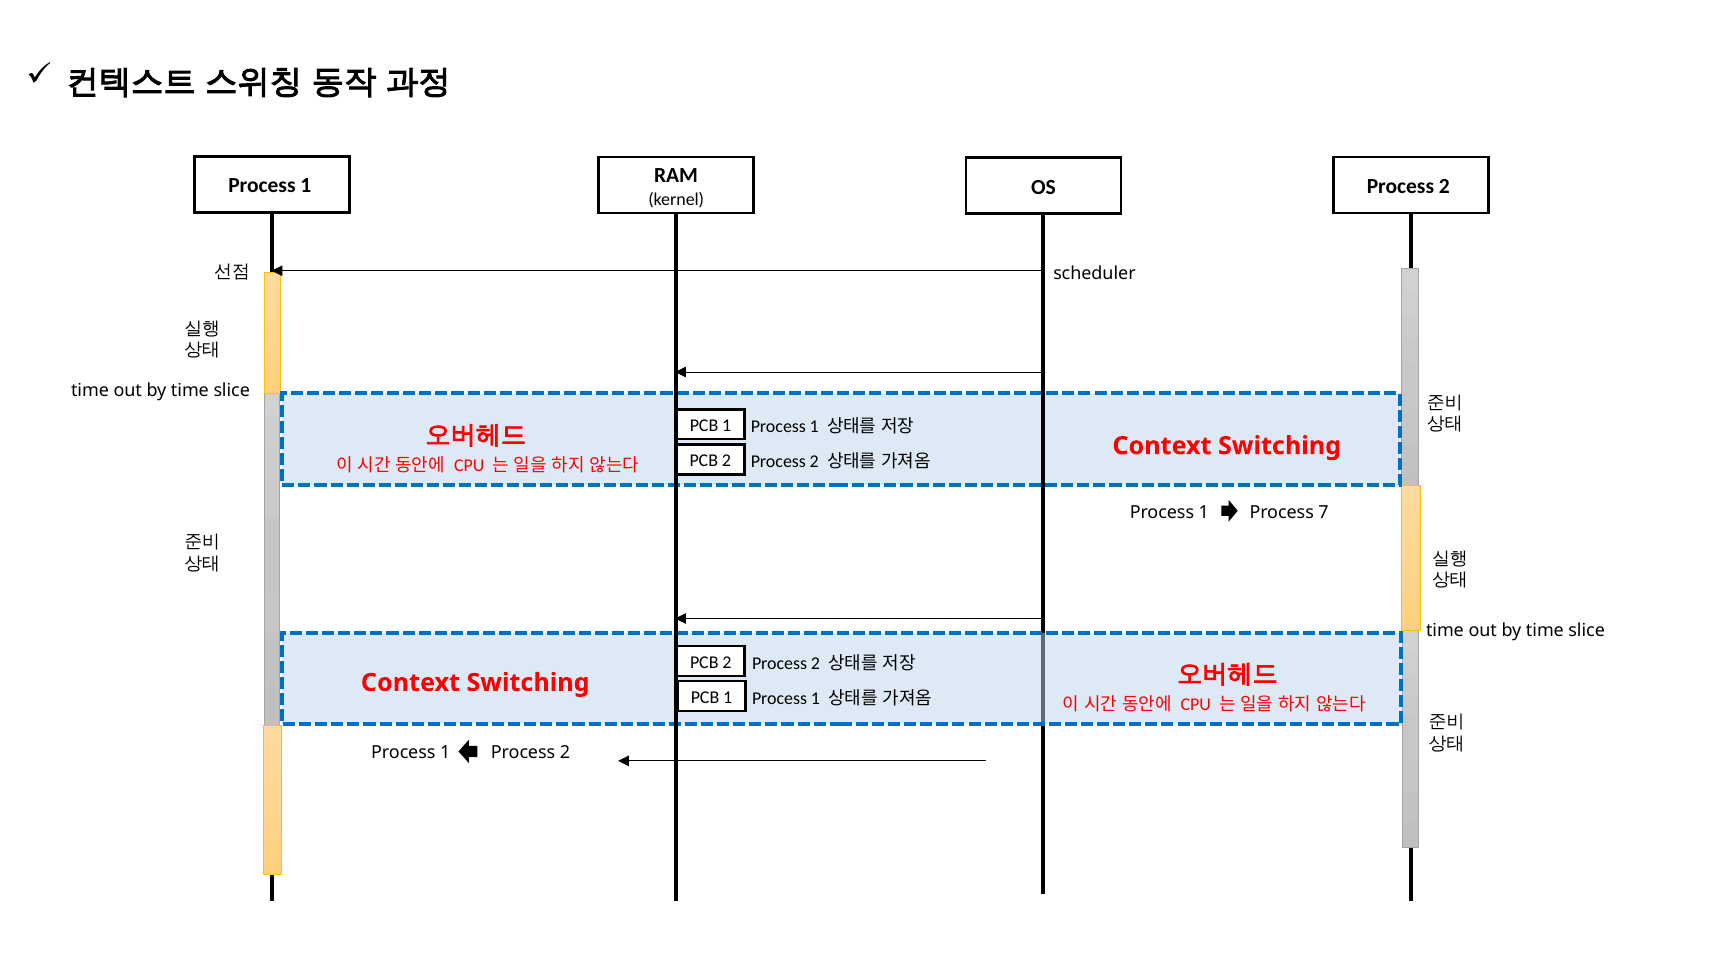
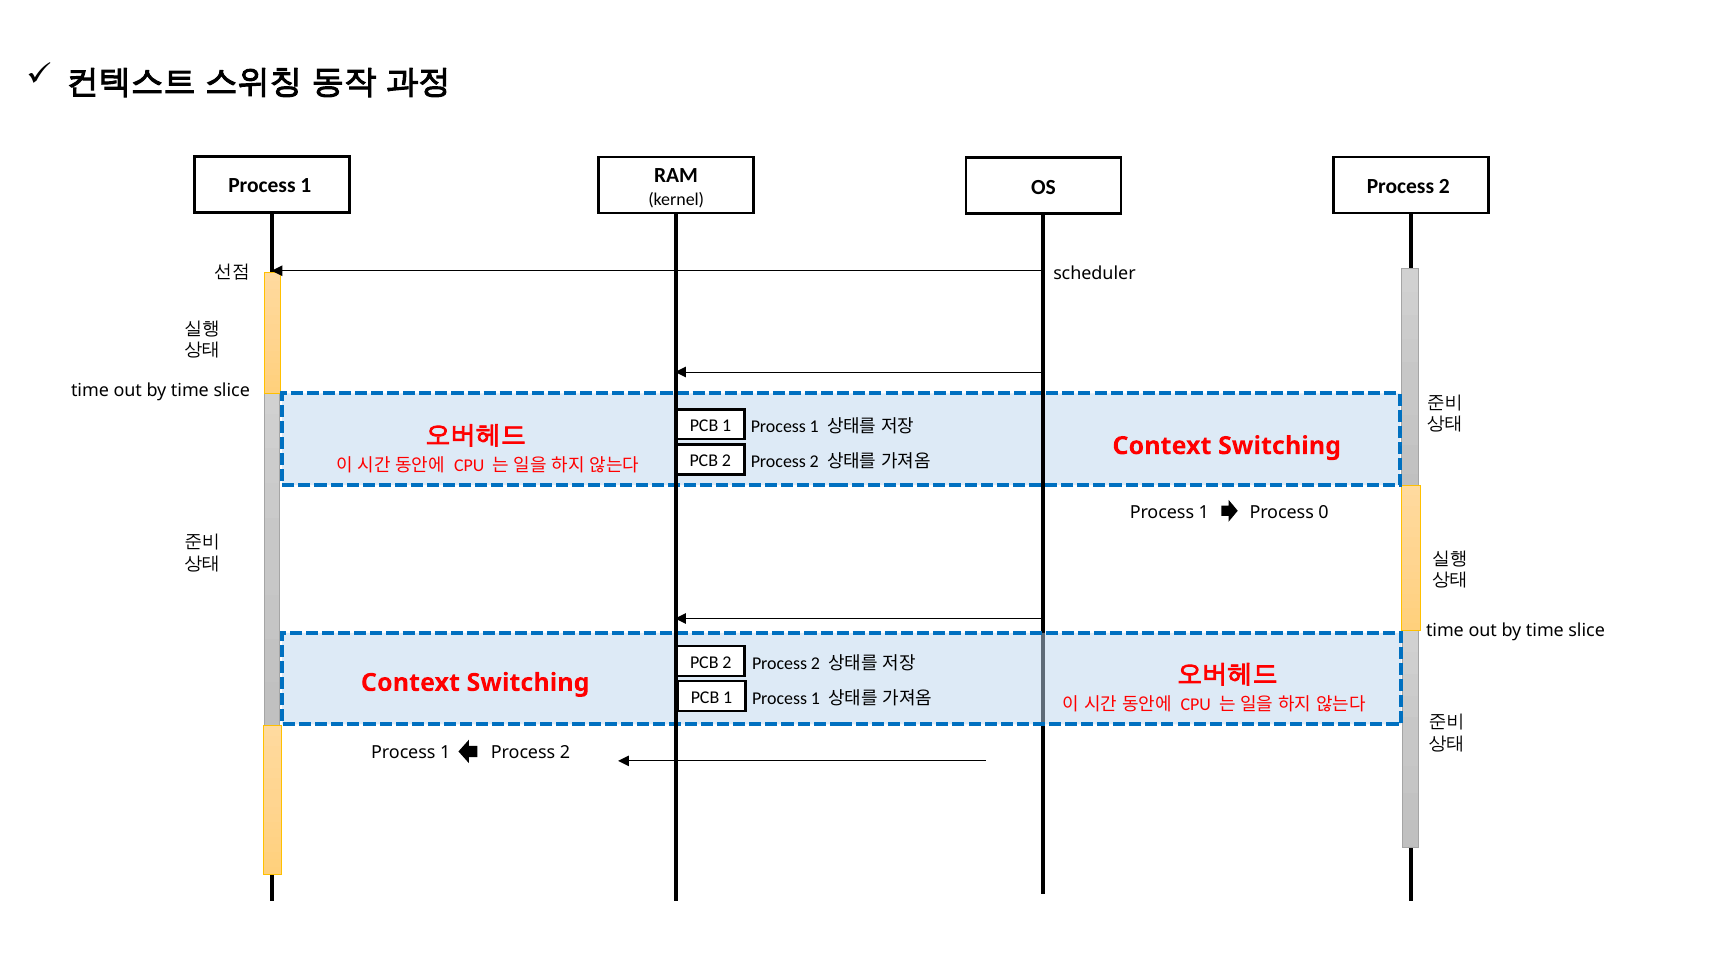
7: 7 -> 0
